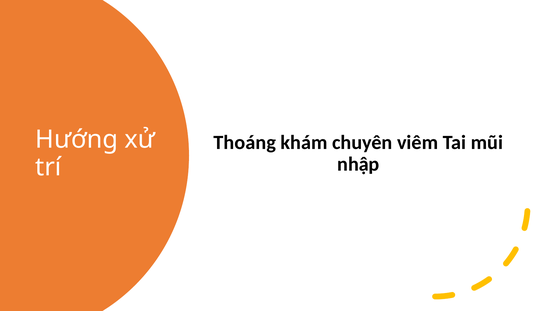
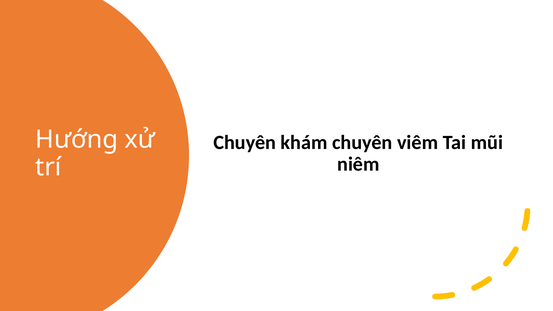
Thoáng at (245, 142): Thoáng -> Chuyên
nhập: nhập -> niêm
